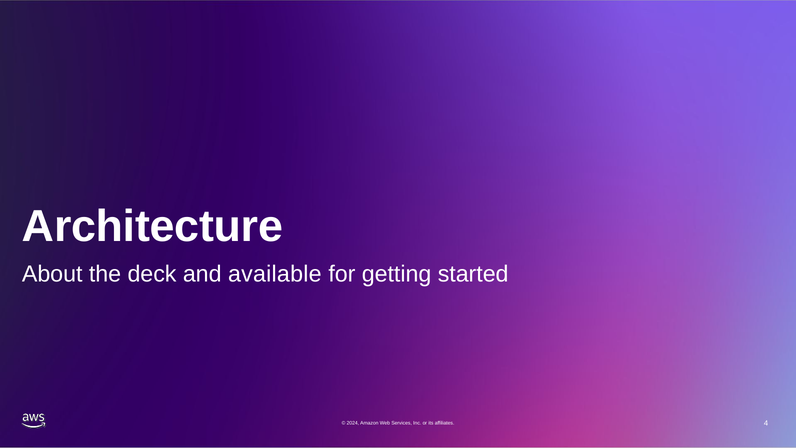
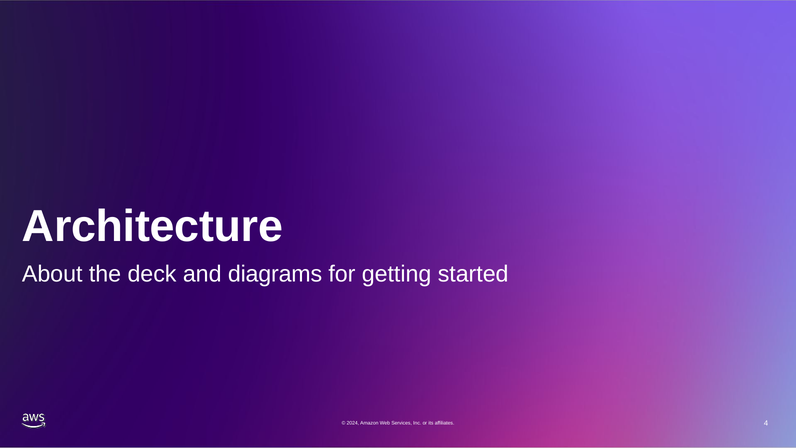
available: available -> diagrams
